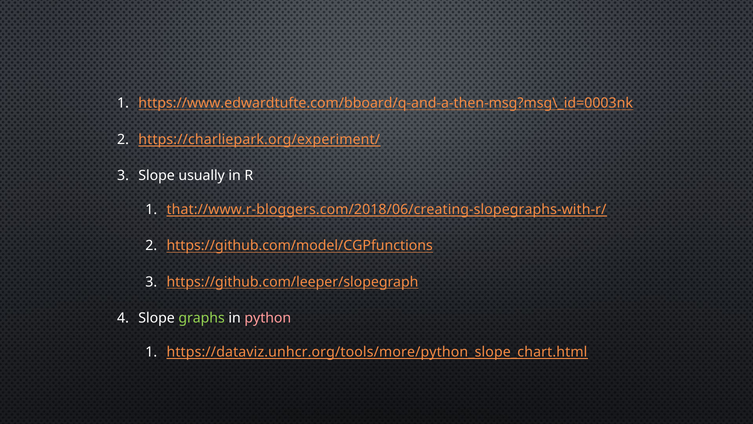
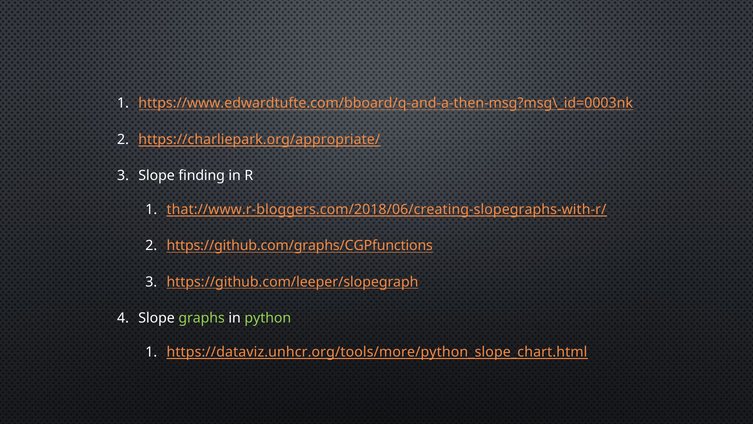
https://charliepark.org/experiment/: https://charliepark.org/experiment/ -> https://charliepark.org/appropriate/
usually: usually -> finding
https://github.com/model/CGPfunctions: https://github.com/model/CGPfunctions -> https://github.com/graphs/CGPfunctions
python colour: pink -> light green
